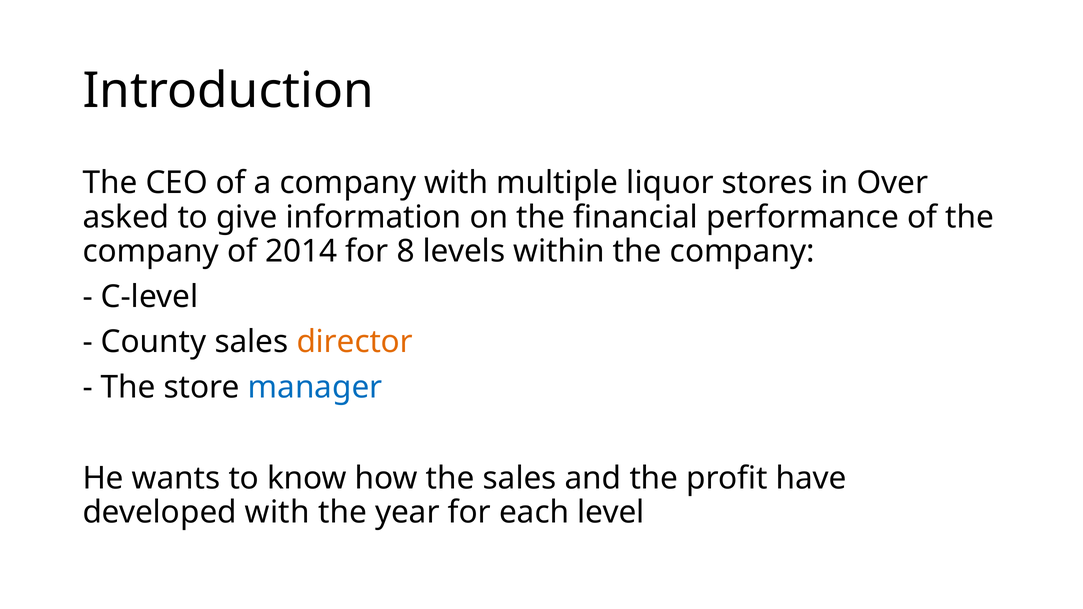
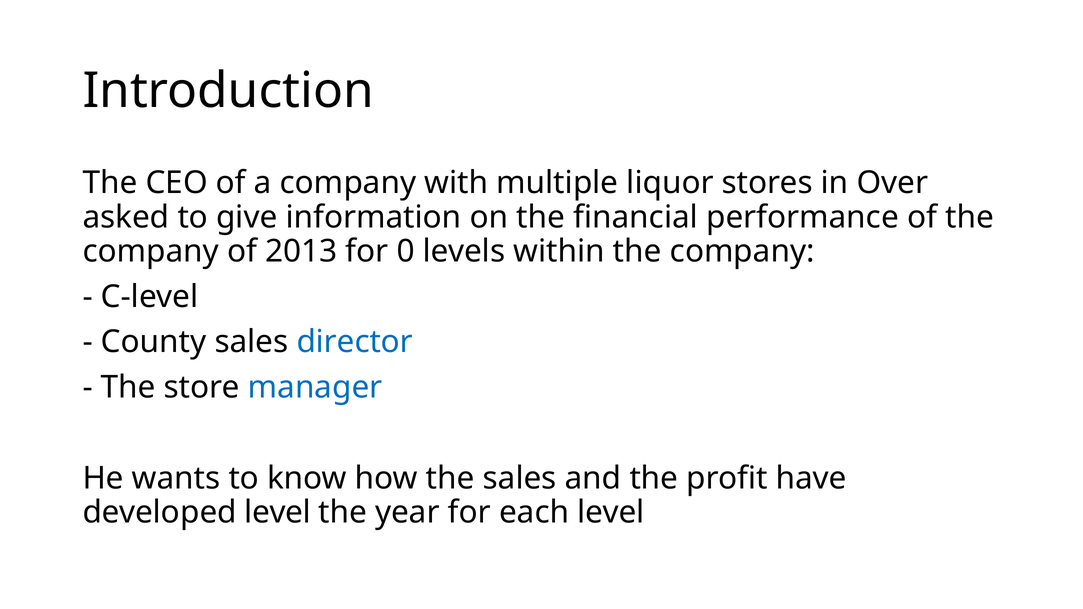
2014: 2014 -> 2013
8: 8 -> 0
director colour: orange -> blue
developed with: with -> level
